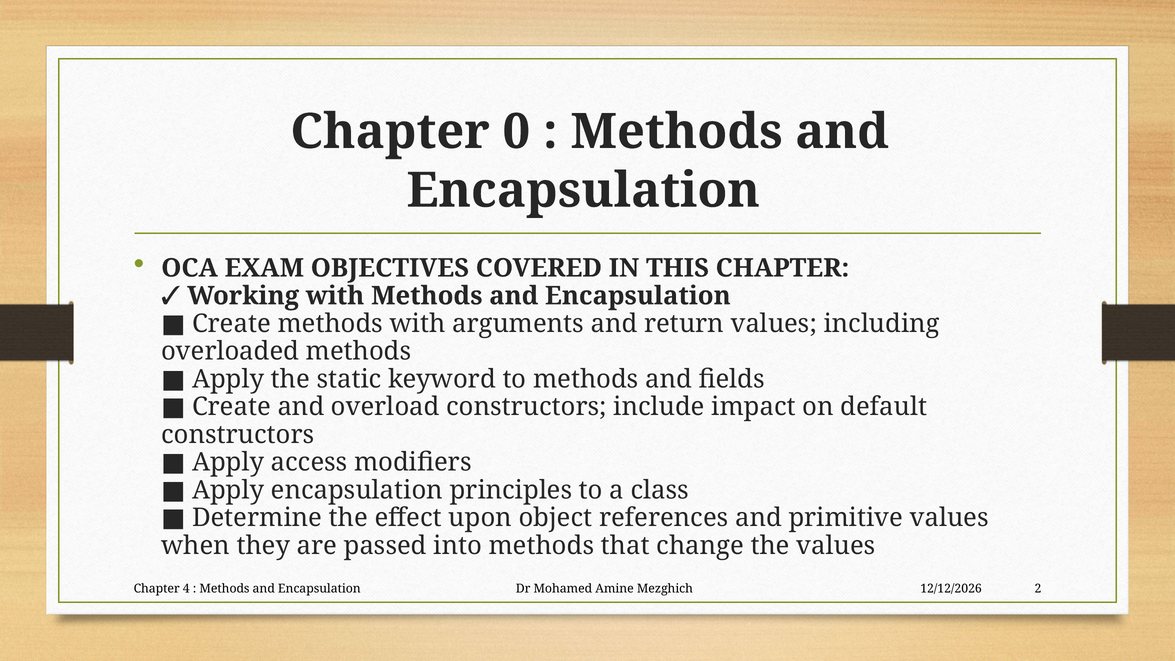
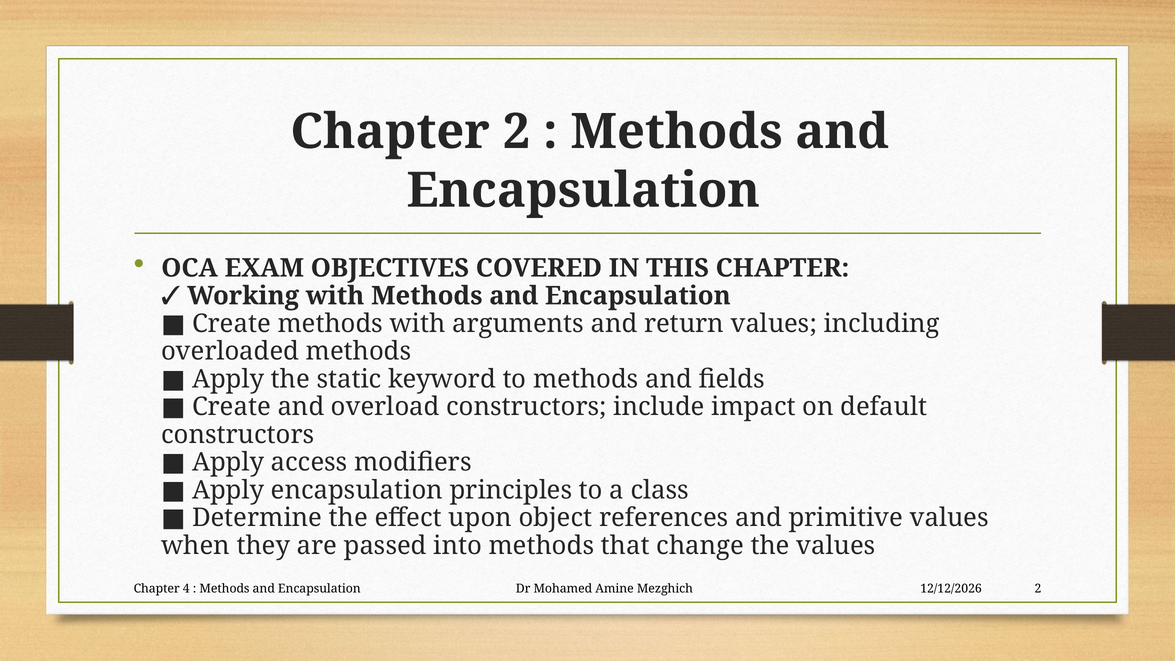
Chapter 0: 0 -> 2
